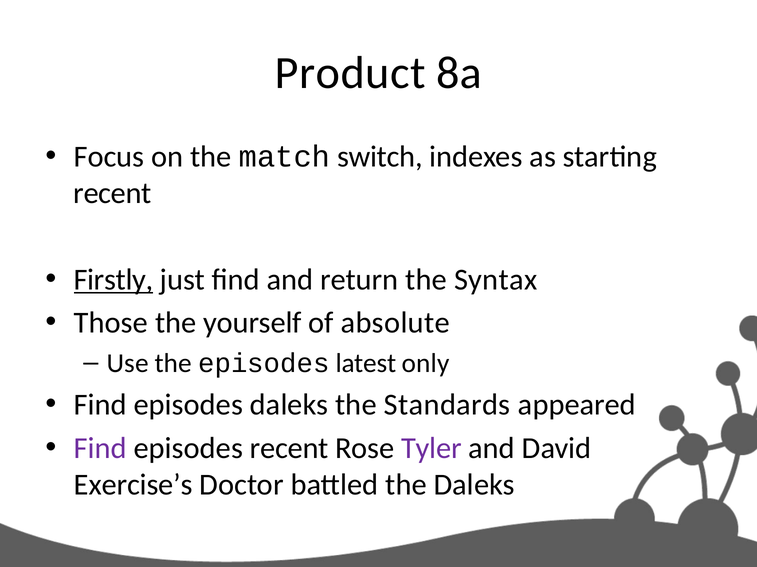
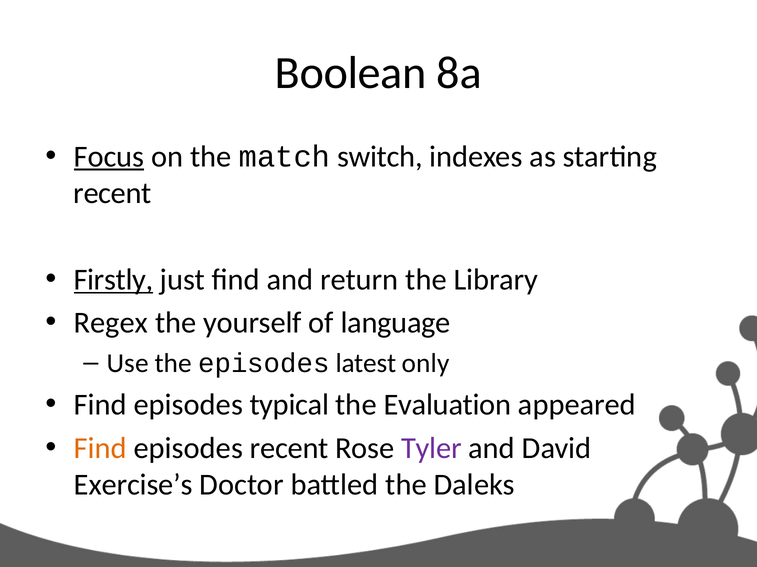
Product: Product -> Boolean
Focus underline: none -> present
Syntax: Syntax -> Library
Those: Those -> Regex
absolute: absolute -> language
episodes daleks: daleks -> typical
Standards: Standards -> Evaluation
Find at (100, 449) colour: purple -> orange
